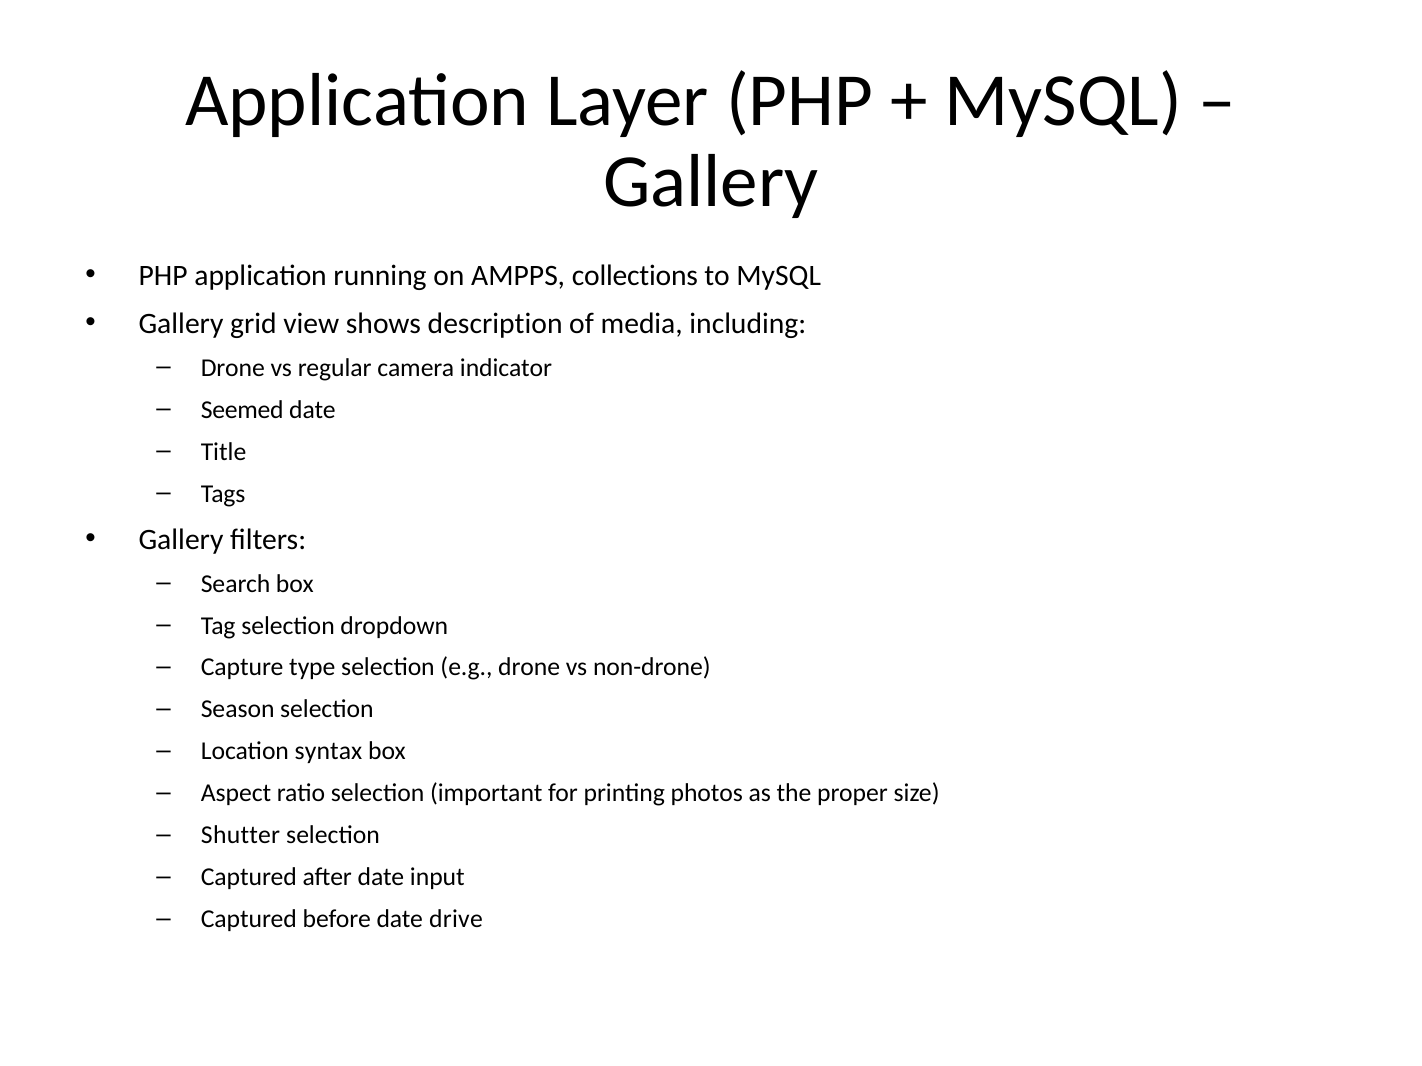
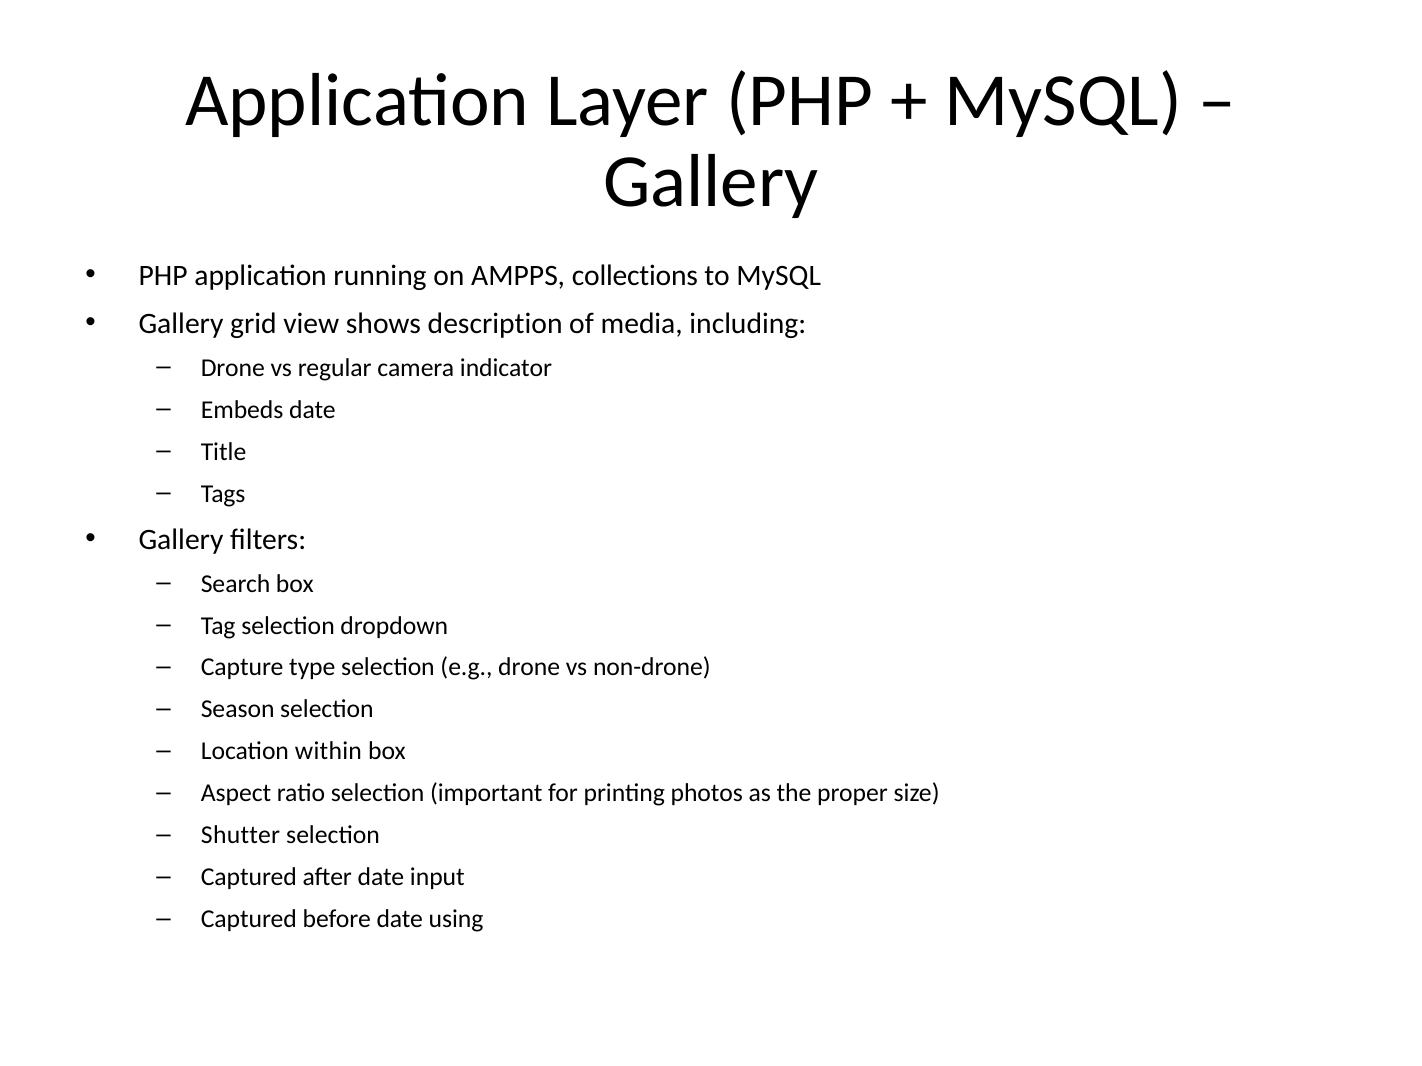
Seemed: Seemed -> Embeds
syntax: syntax -> within
drive: drive -> using
